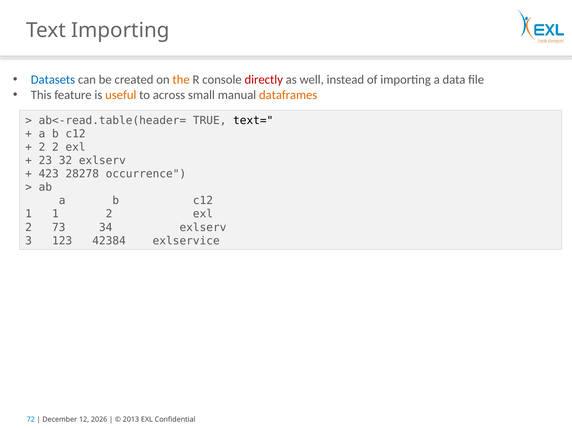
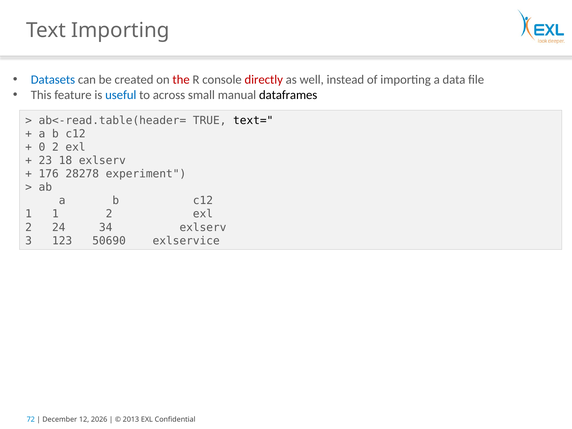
the colour: orange -> red
useful colour: orange -> blue
dataframes colour: orange -> black
2 at (42, 147): 2 -> 0
32: 32 -> 18
423: 423 -> 176
occurrence: occurrence -> experiment
73: 73 -> 24
42384: 42384 -> 50690
